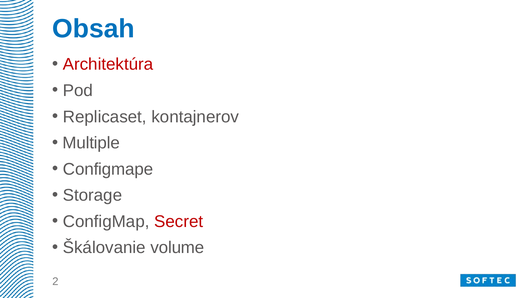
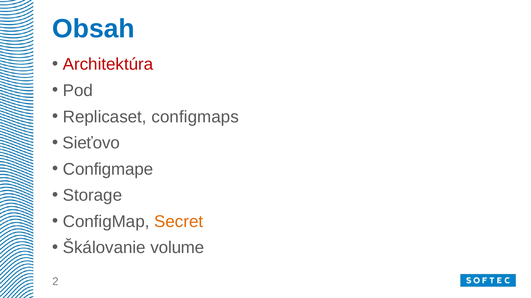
kontajnerov: kontajnerov -> configmaps
Multiple: Multiple -> Sieťovo
Secret colour: red -> orange
